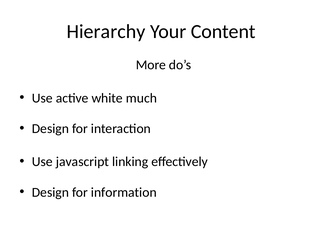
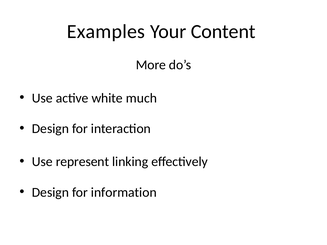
Hierarchy: Hierarchy -> Examples
javascript: javascript -> represent
